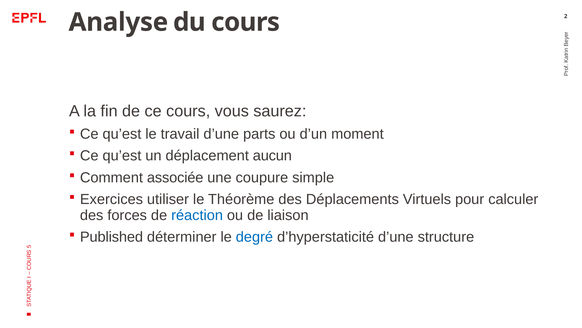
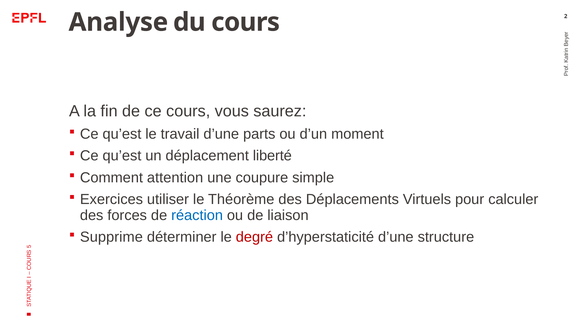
aucun: aucun -> liberté
associée: associée -> attention
Published: Published -> Supprime
degré colour: blue -> red
